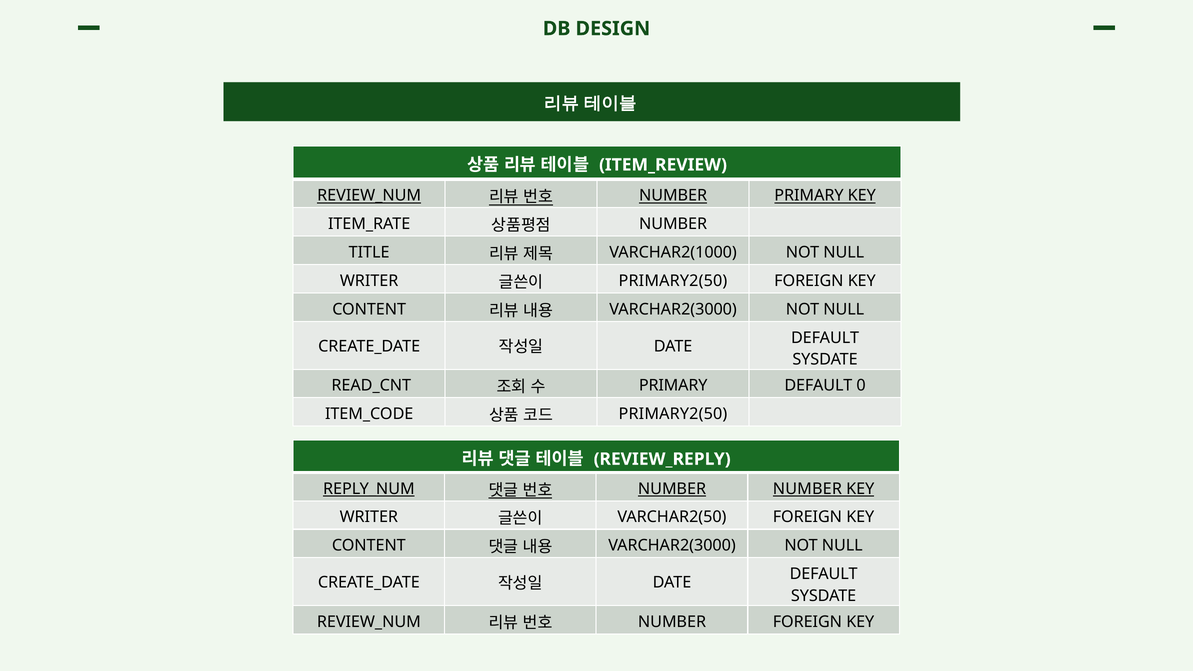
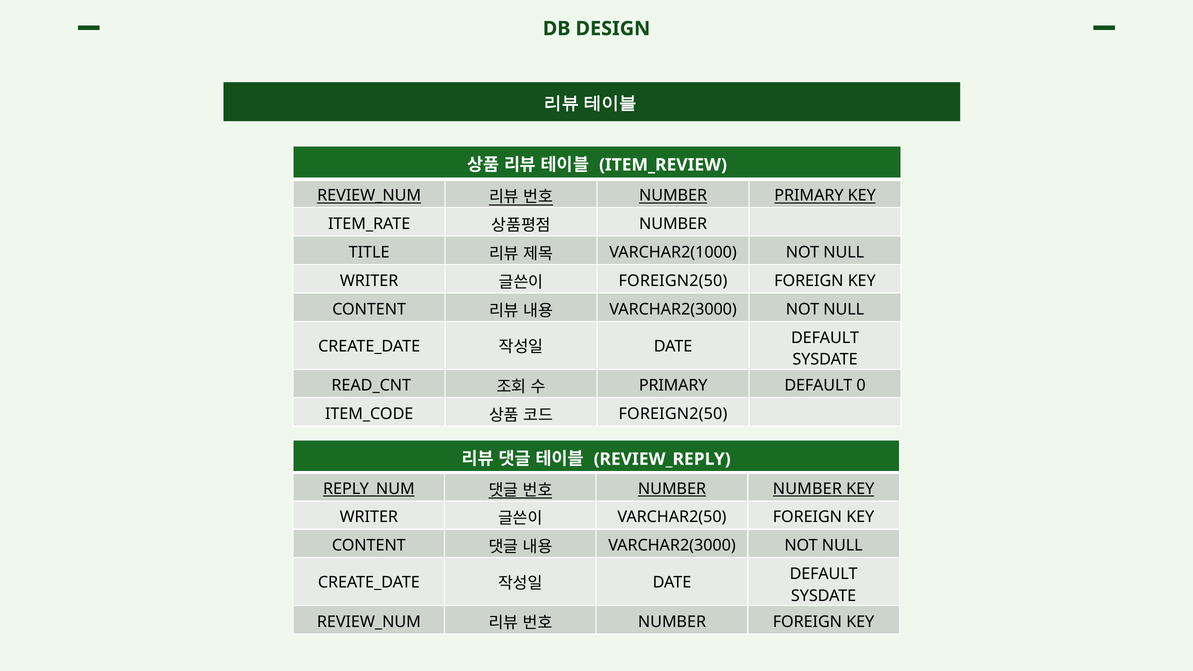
PRIMARY2(50 at (673, 281): PRIMARY2(50 -> FOREIGN2(50
PRIMARY2(50 at (673, 414): PRIMARY2(50 -> FOREIGN2(50
